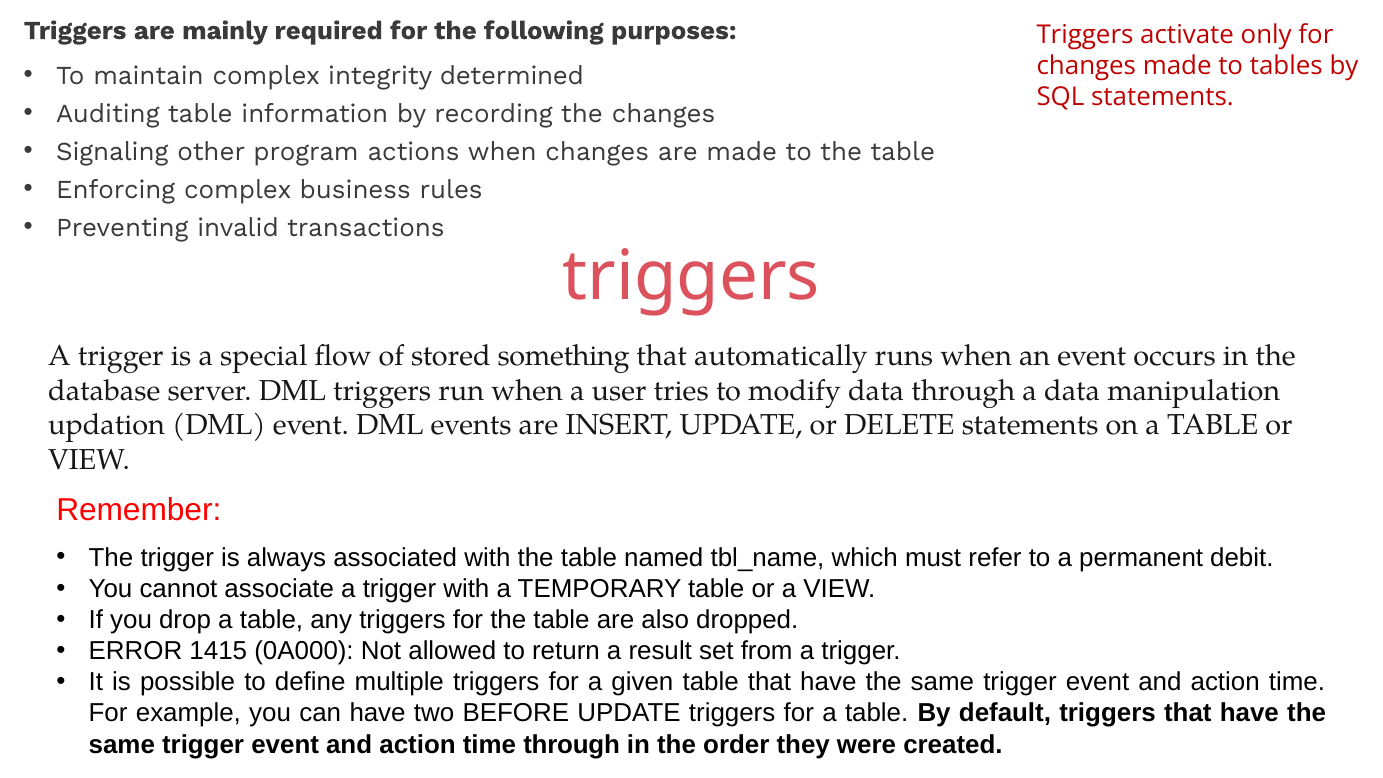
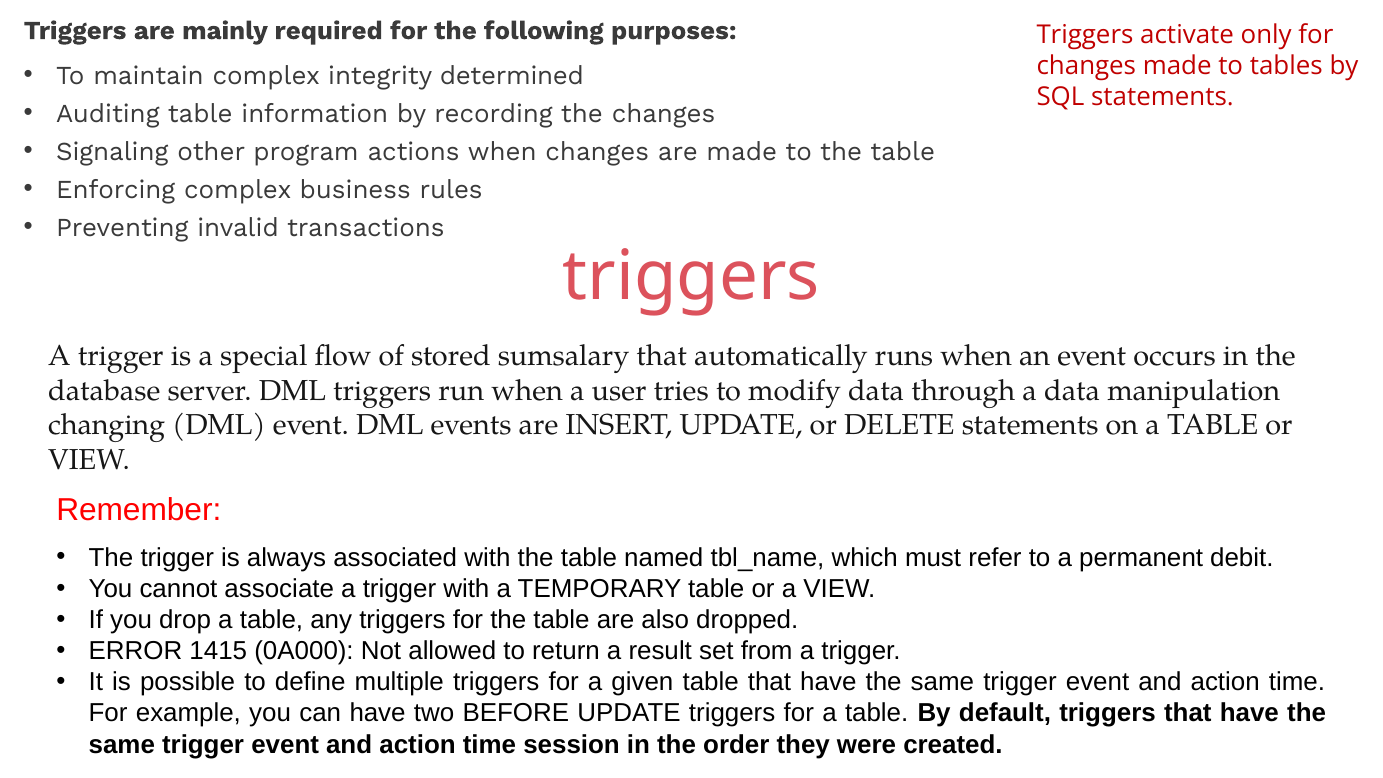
something: something -> sumsalary
updation: updation -> changing
time through: through -> session
